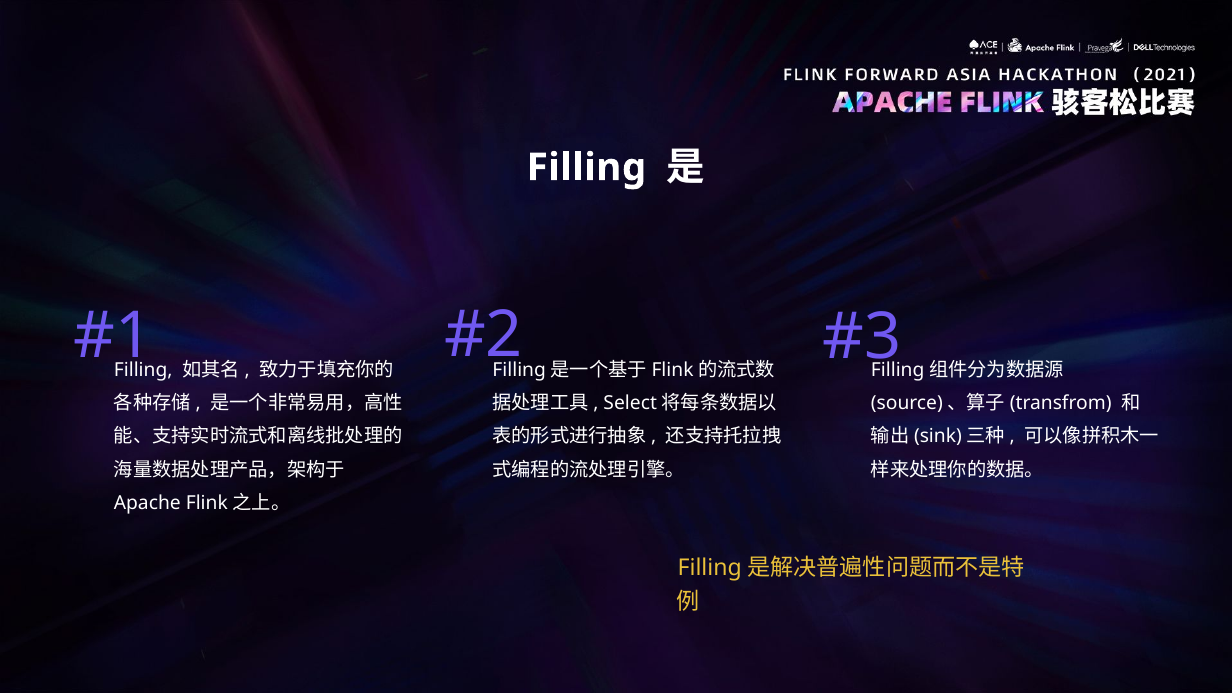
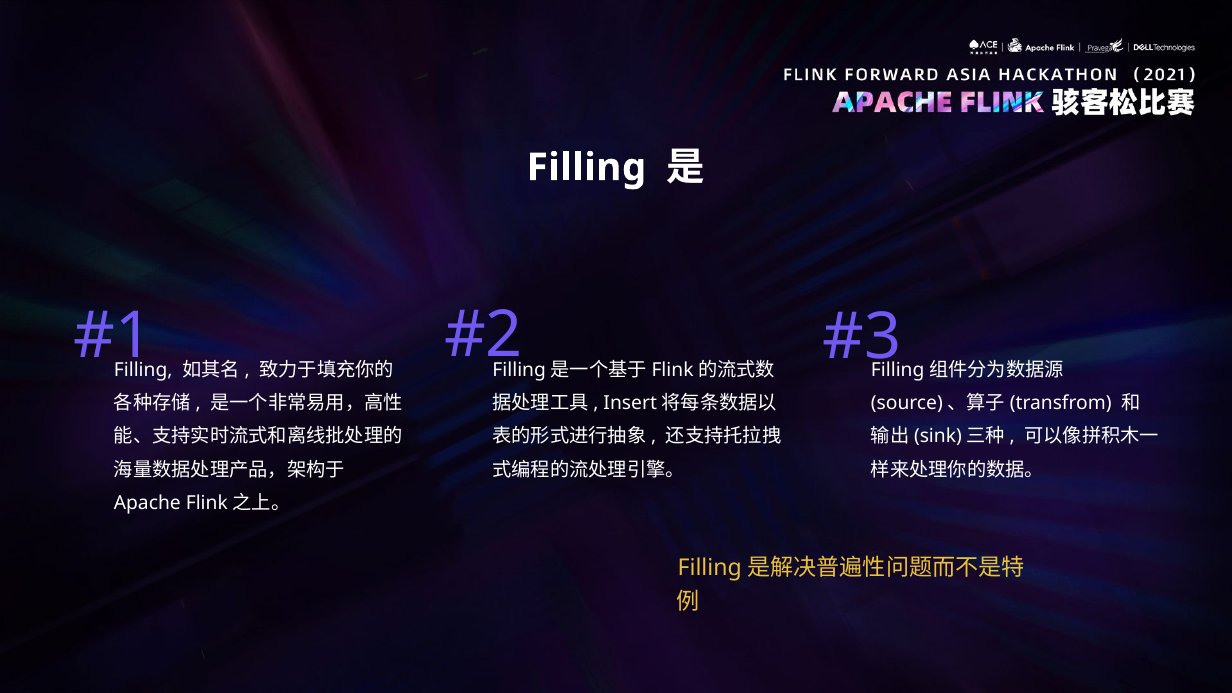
Select: Select -> Insert
